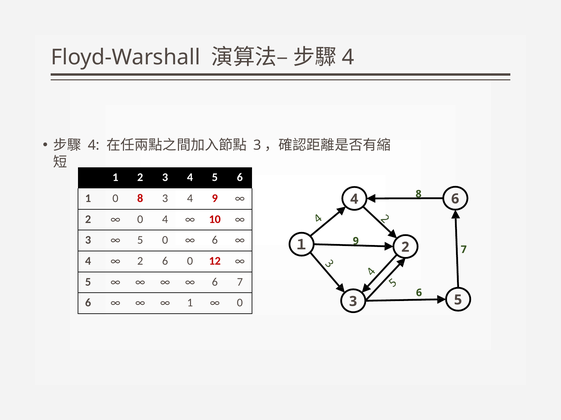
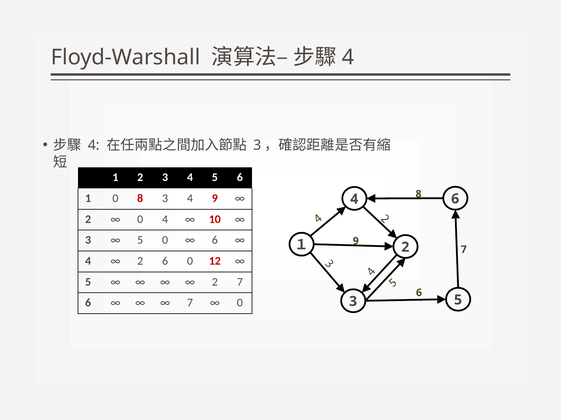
6 at (215, 282): 6 -> 2
1 at (190, 303): 1 -> 7
